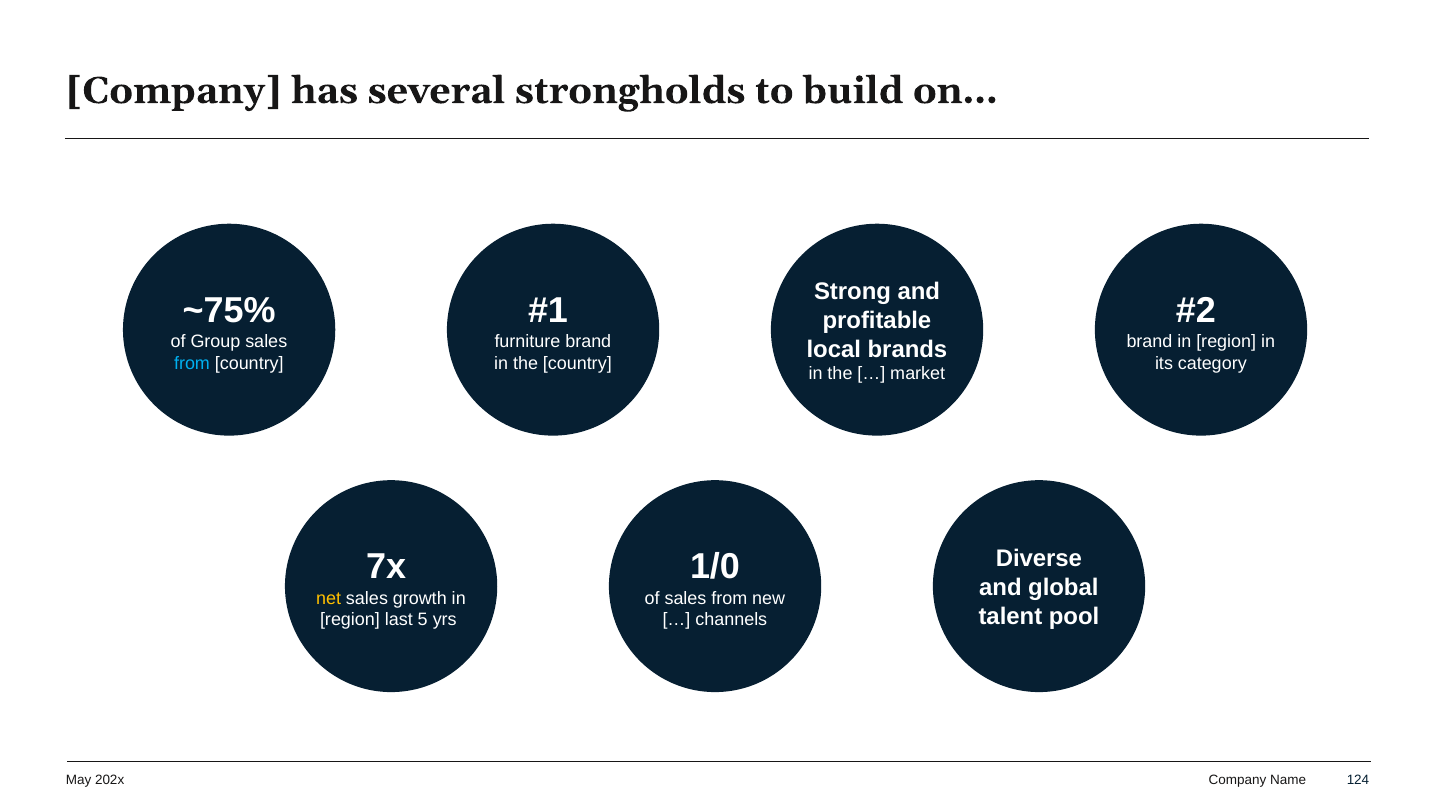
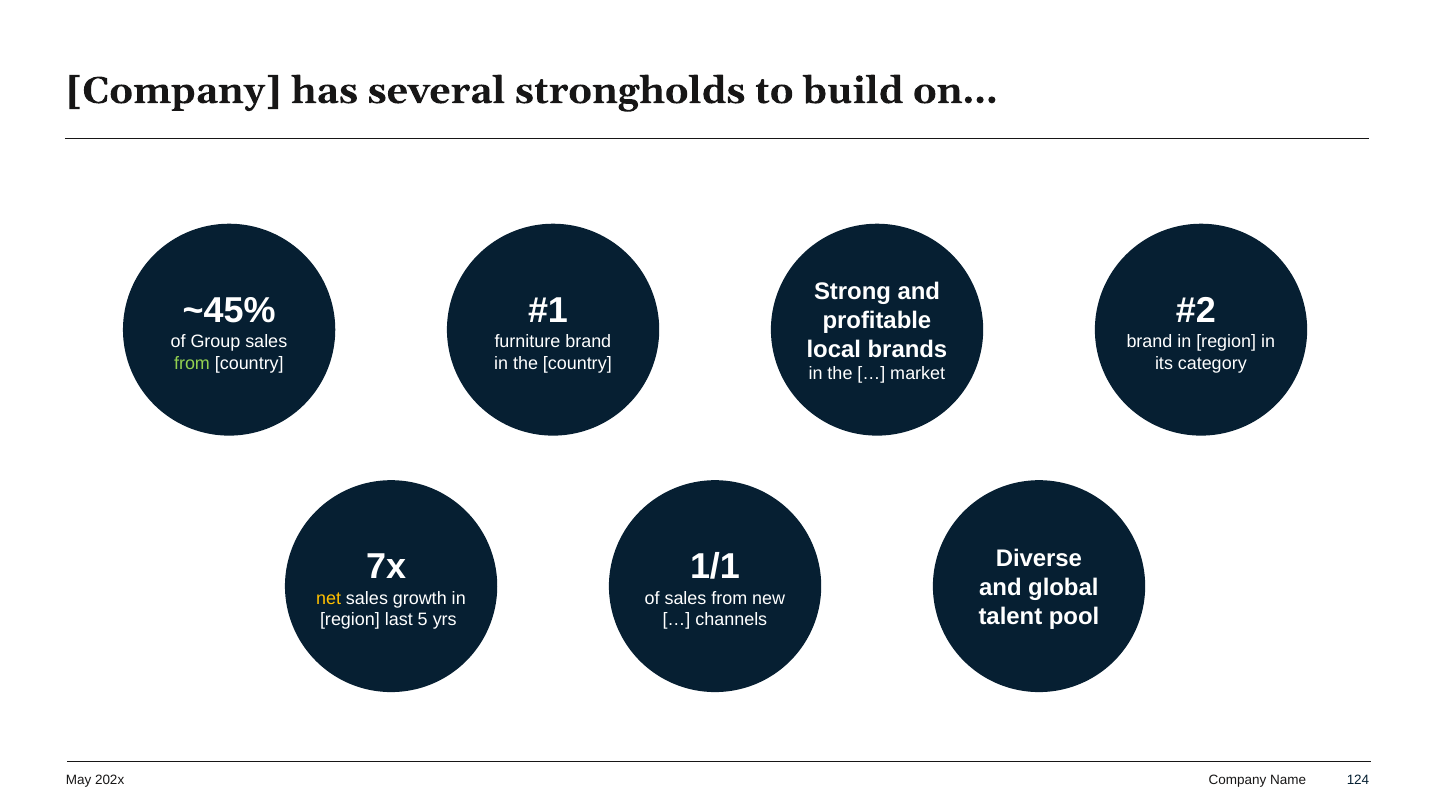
~75%: ~75% -> ~45%
from at (192, 363) colour: light blue -> light green
1/0: 1/0 -> 1/1
